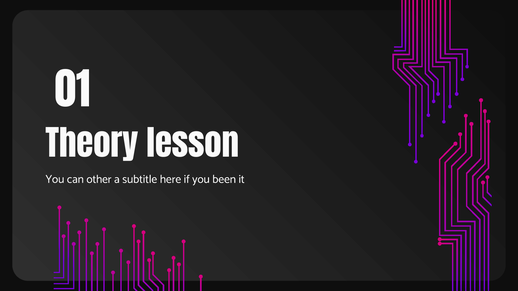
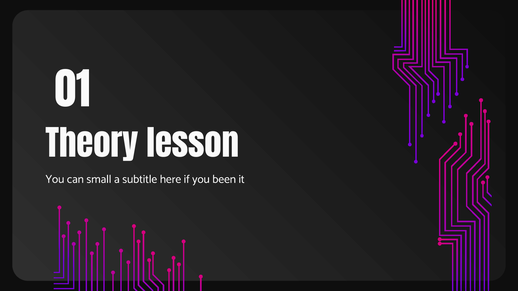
other: other -> small
